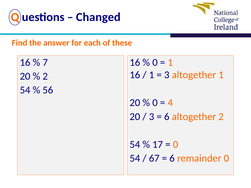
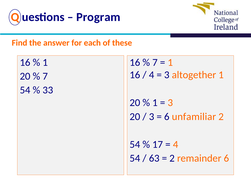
Changed: Changed -> Program
7 at (45, 62): 7 -> 1
0 at (155, 62): 0 -> 7
1 at (152, 75): 1 -> 4
2 at (45, 76): 2 -> 7
56: 56 -> 33
0 at (155, 103): 0 -> 1
4 at (170, 103): 4 -> 3
6 altogether: altogether -> unfamiliar
0 at (176, 145): 0 -> 4
67: 67 -> 63
6 at (172, 159): 6 -> 2
remainder 0: 0 -> 6
